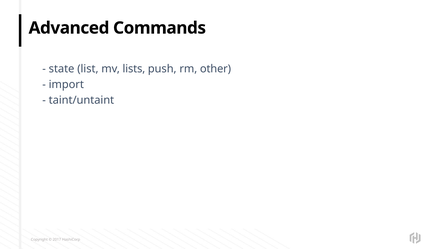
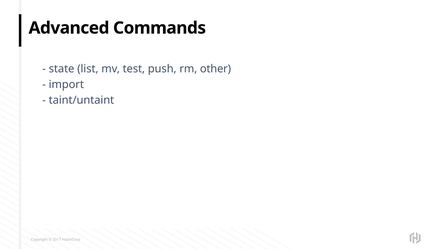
lists: lists -> test
